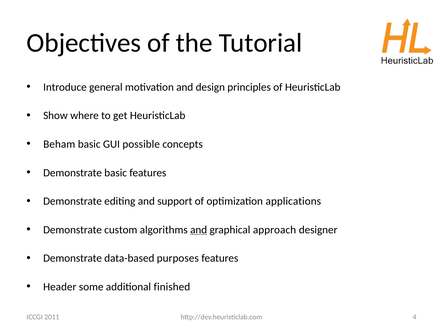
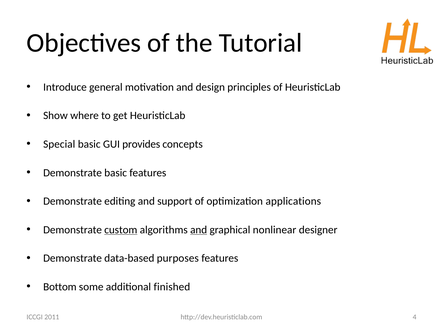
Beham: Beham -> Special
possible: possible -> provides
custom underline: none -> present
approach: approach -> nonlinear
Header: Header -> Bottom
